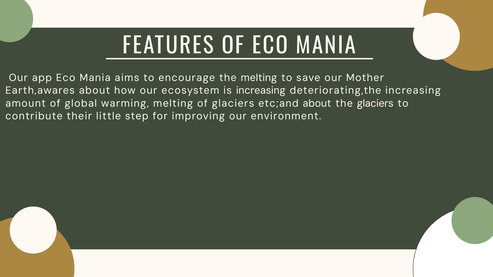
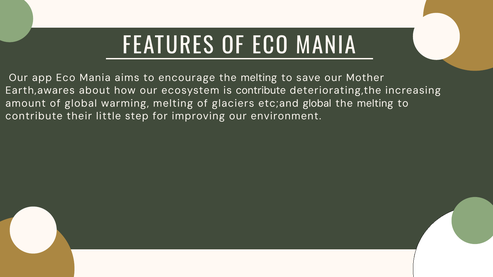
is increasing: increasing -> contribute
etc;and about: about -> global
glaciers at (375, 103): glaciers -> melting
